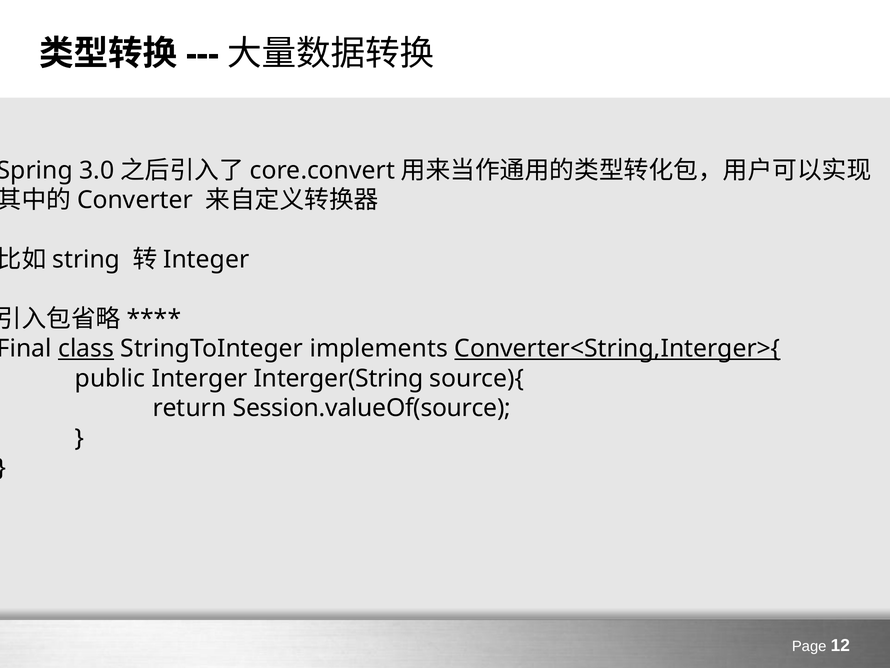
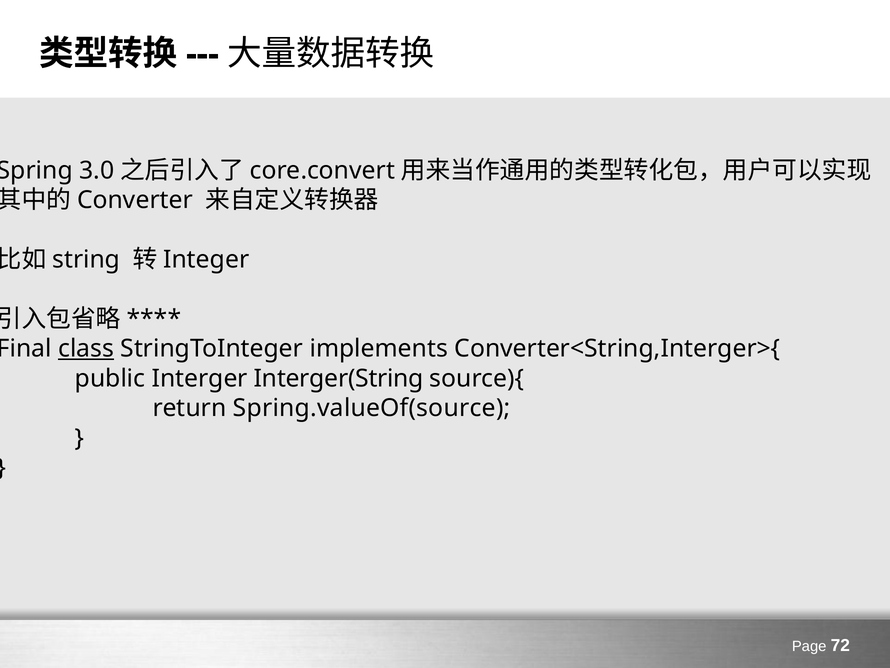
Converter<String,Interger>{ underline: present -> none
Session.valueOf(source: Session.valueOf(source -> Spring.valueOf(source
12: 12 -> 72
